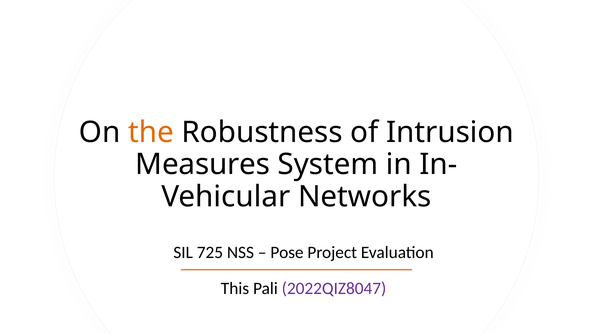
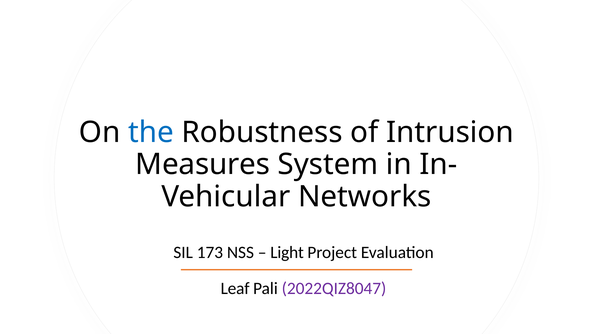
the colour: orange -> blue
725: 725 -> 173
Pose: Pose -> Light
This: This -> Leaf
